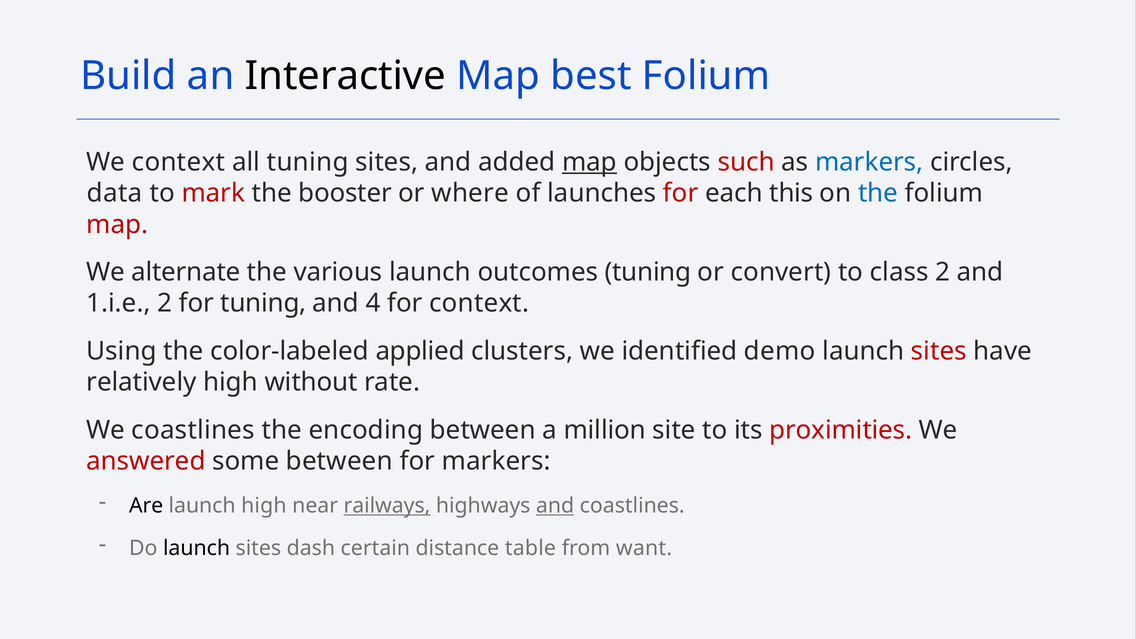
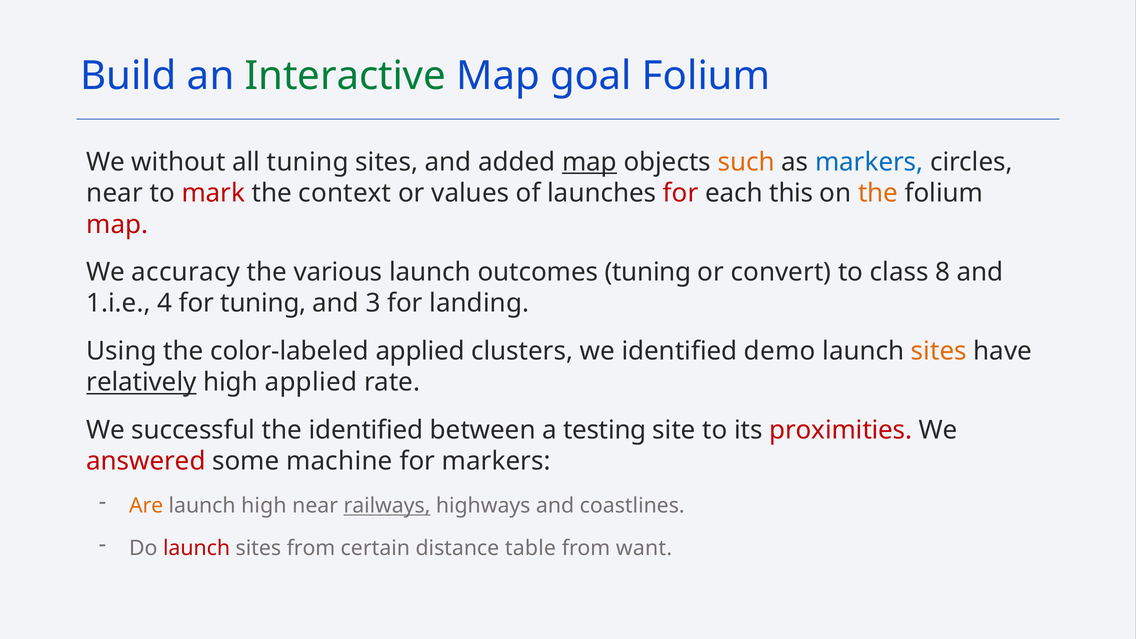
Interactive colour: black -> green
best: best -> goal
We context: context -> without
such colour: red -> orange
data at (115, 193): data -> near
booster: booster -> context
where: where -> values
the at (878, 193) colour: blue -> orange
alternate: alternate -> accuracy
class 2: 2 -> 8
1.i.e 2: 2 -> 4
4: 4 -> 3
for context: context -> landing
sites at (939, 351) colour: red -> orange
relatively underline: none -> present
high without: without -> applied
We coastlines: coastlines -> successful
the encoding: encoding -> identified
million: million -> testing
some between: between -> machine
Are colour: black -> orange
and at (555, 506) underline: present -> none
launch at (197, 548) colour: black -> red
sites dash: dash -> from
